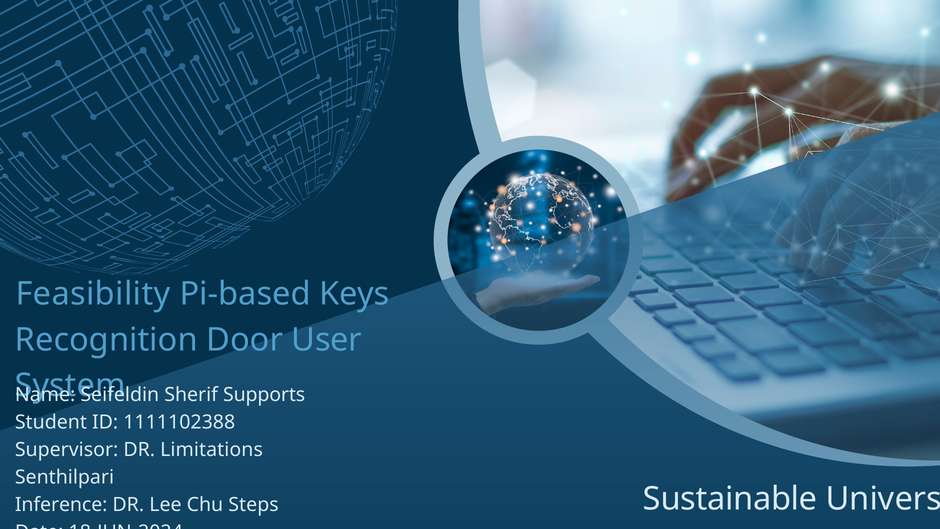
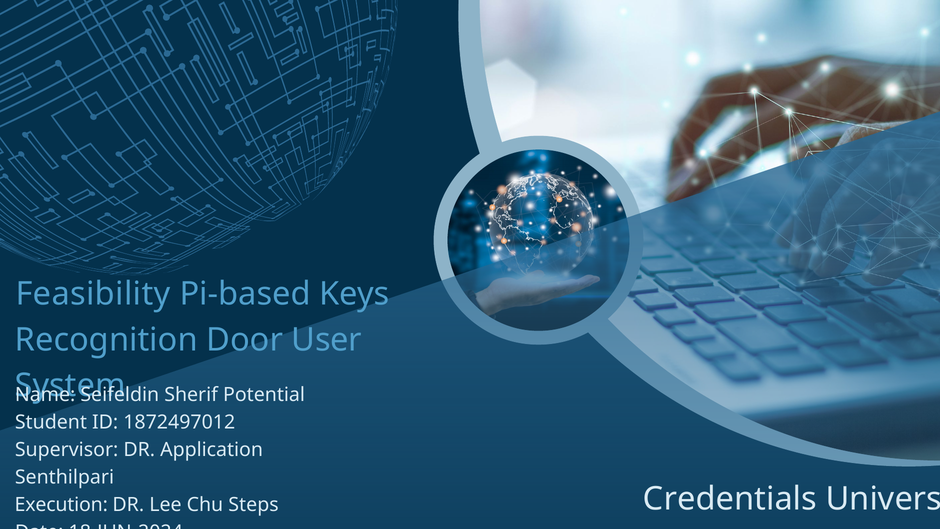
Supports: Supports -> Potential
1111102388: 1111102388 -> 1872497012
Limitations: Limitations -> Application
Sustainable: Sustainable -> Credentials
Inference: Inference -> Execution
